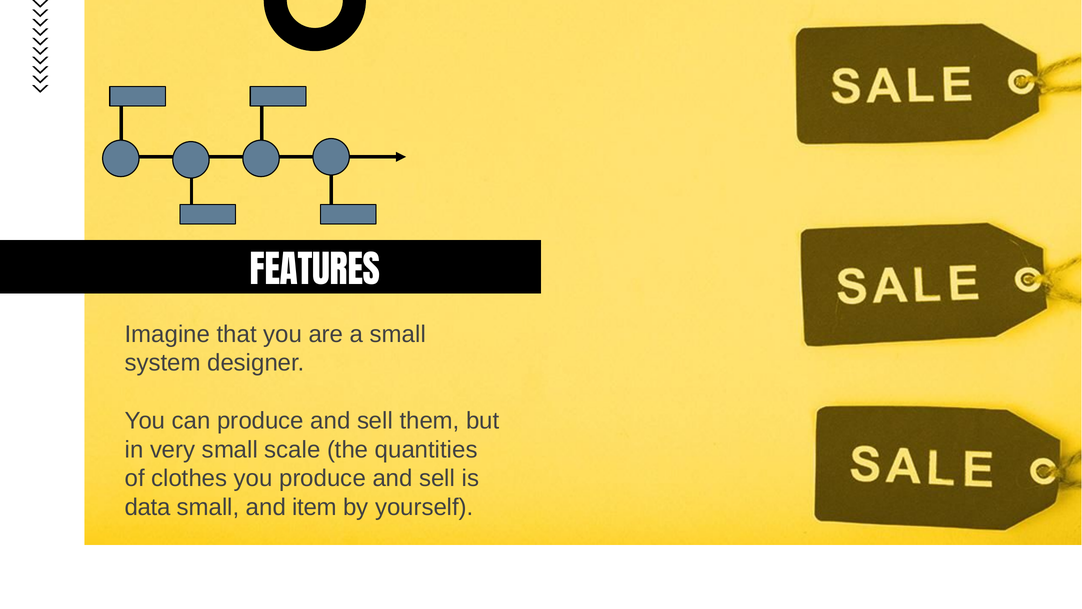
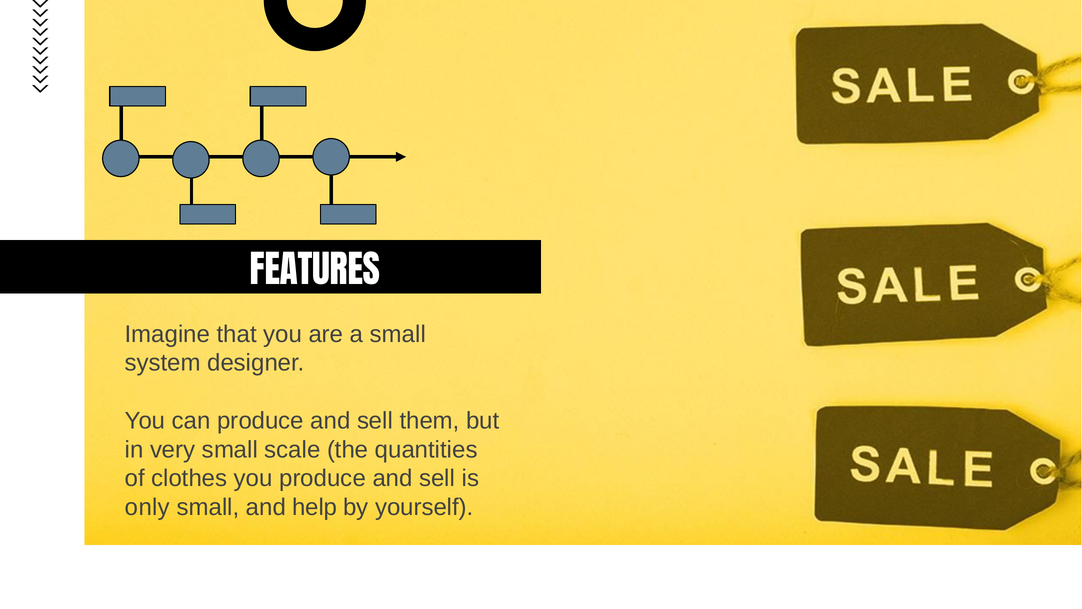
data: data -> only
item: item -> help
